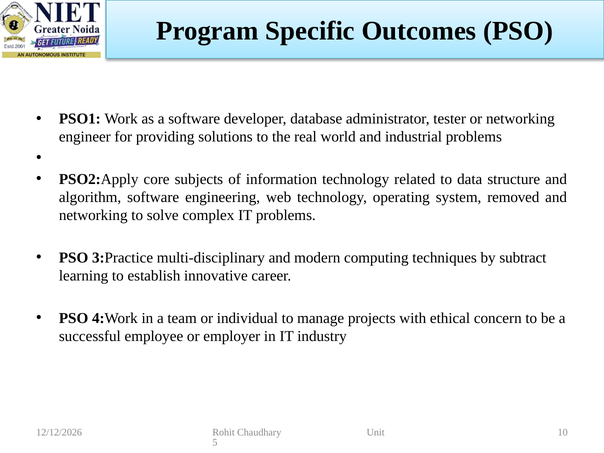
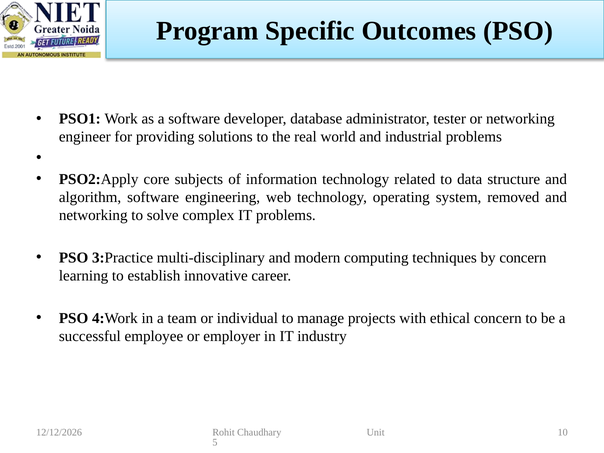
by subtract: subtract -> concern
